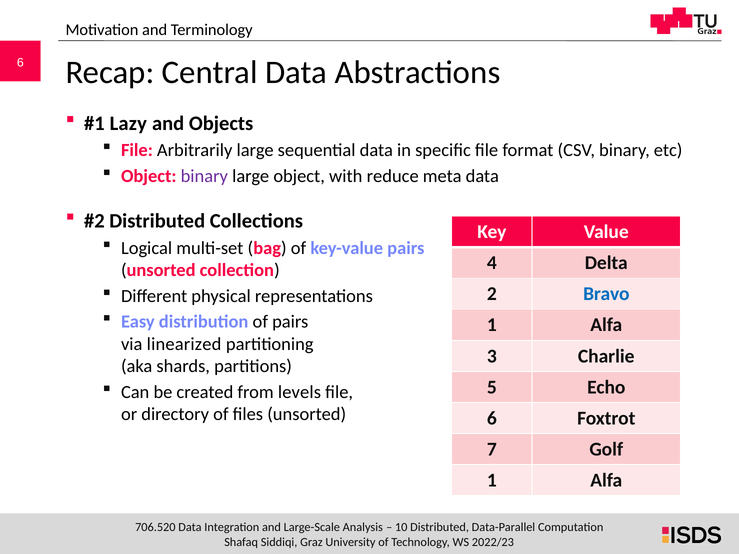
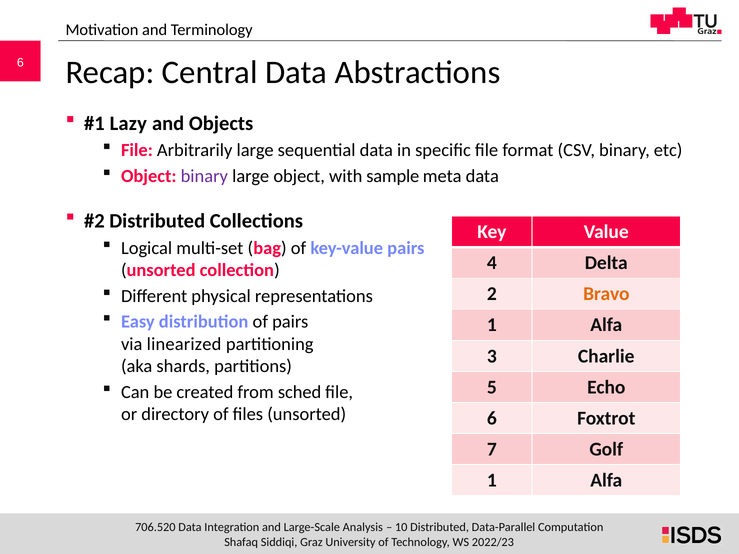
reduce: reduce -> sample
Bravo colour: blue -> orange
levels: levels -> sched
